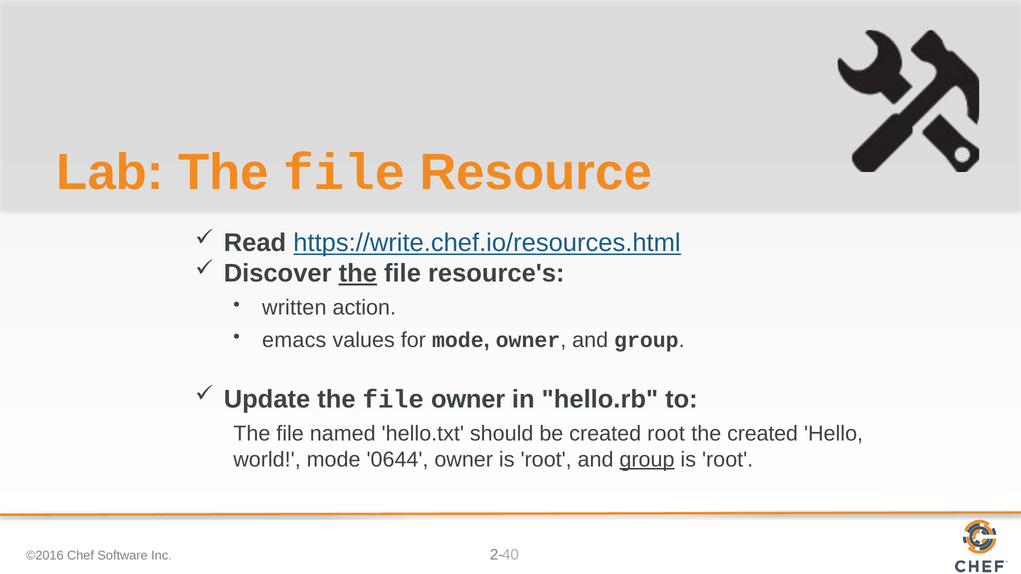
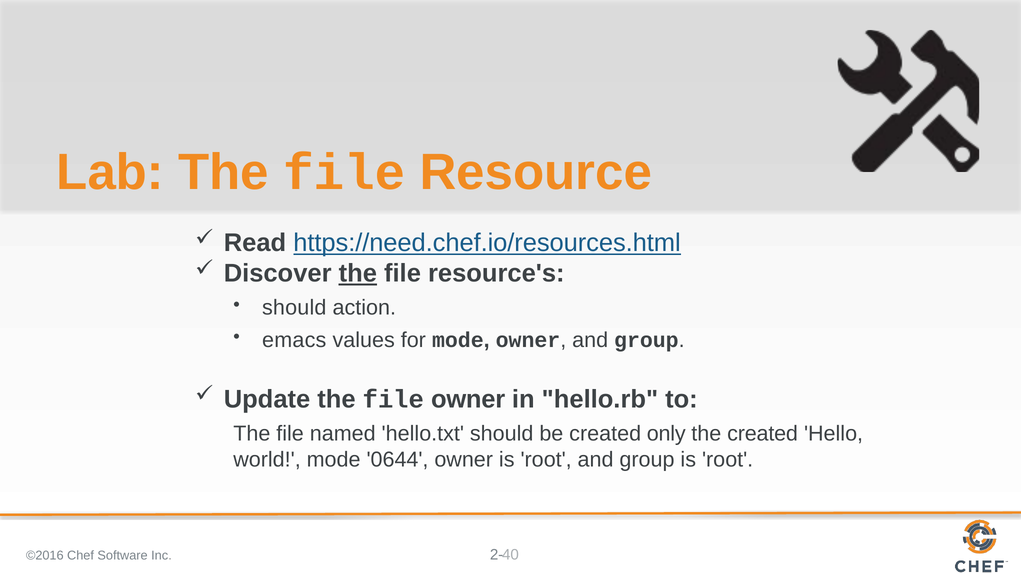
https://write.chef.io/resources.html: https://write.chef.io/resources.html -> https://need.chef.io/resources.html
written at (294, 308): written -> should
created root: root -> only
group at (647, 460) underline: present -> none
